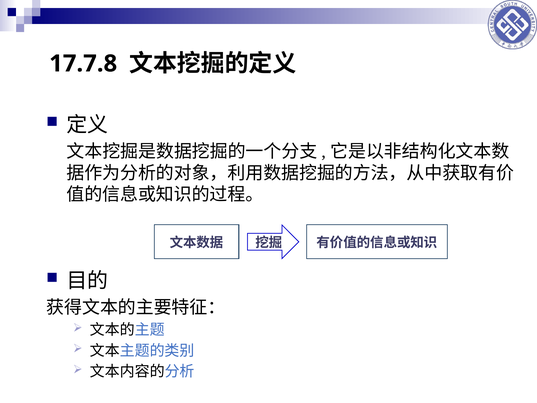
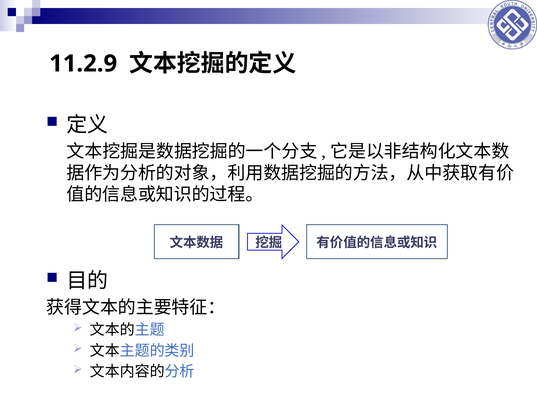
17.7.8: 17.7.8 -> 11.2.9
